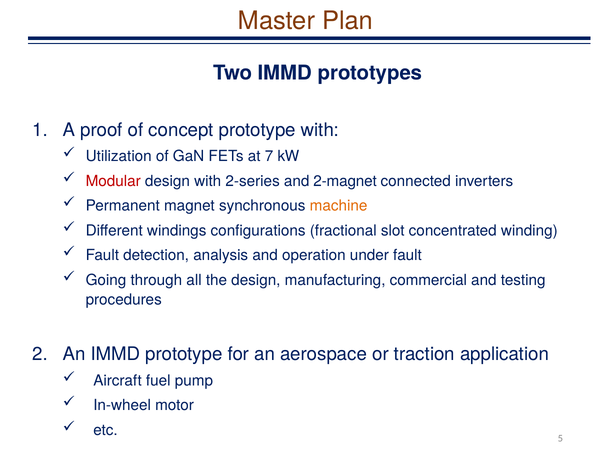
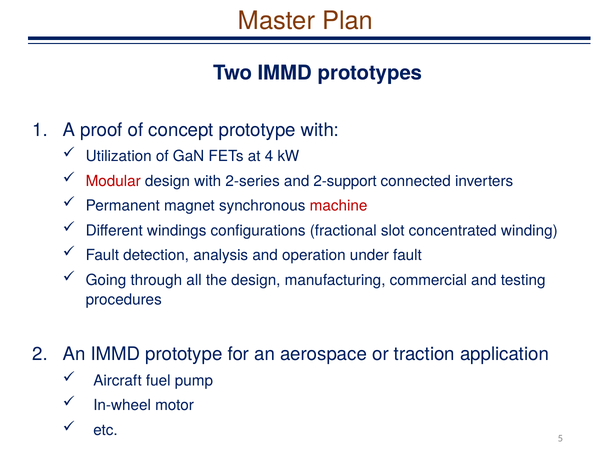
7: 7 -> 4
2-magnet: 2-magnet -> 2-support
machine colour: orange -> red
